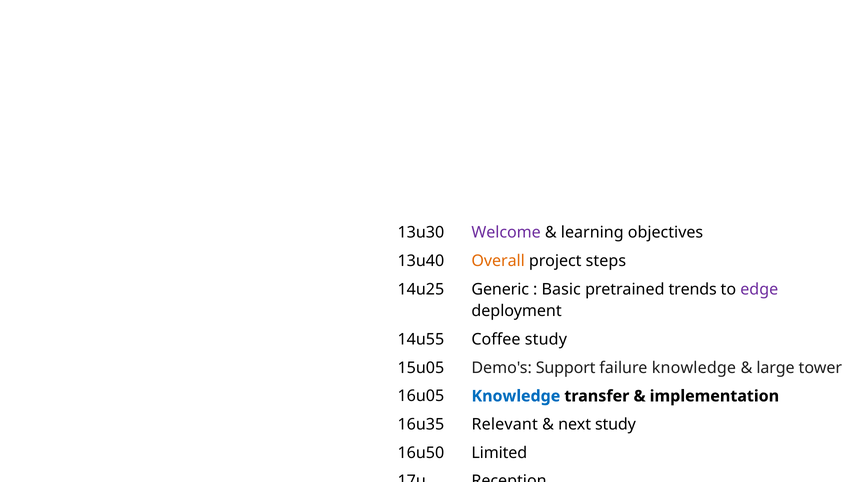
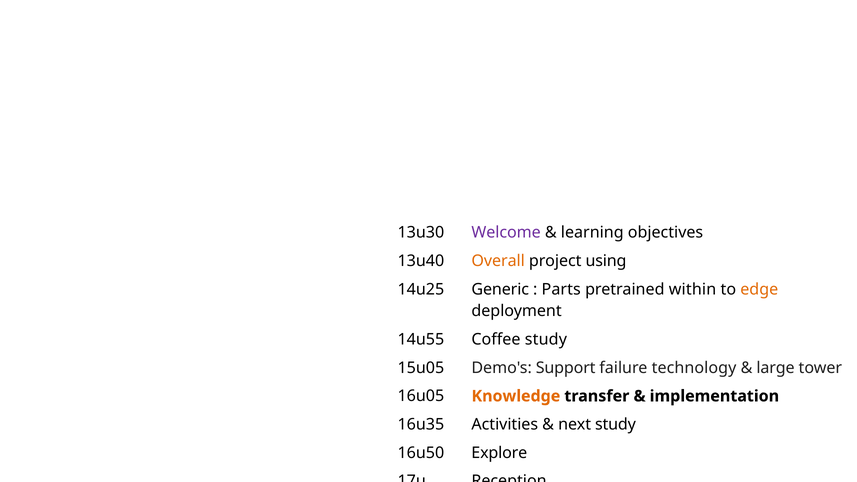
steps: steps -> using
Basic: Basic -> Parts
trends: trends -> within
edge colour: purple -> orange
failure knowledge: knowledge -> technology
Knowledge at (516, 396) colour: blue -> orange
Relevant: Relevant -> Activities
Limited: Limited -> Explore
